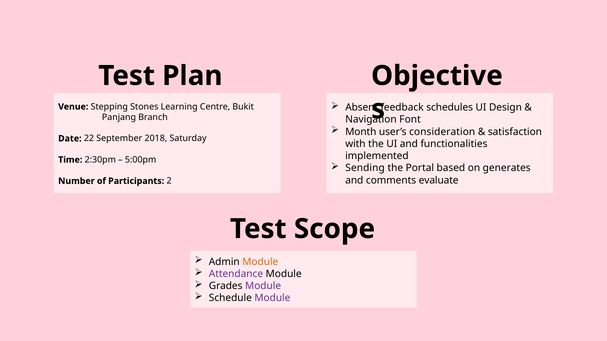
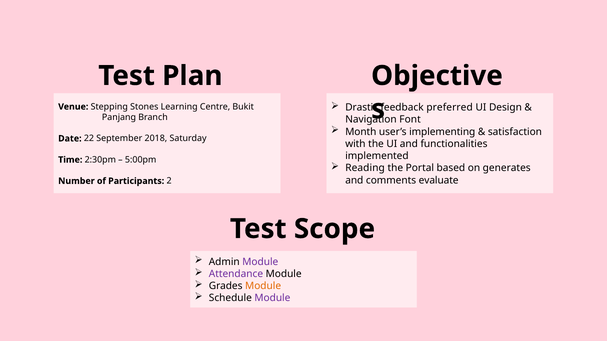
Absent: Absent -> Drastic
schedules: schedules -> preferred
consideration: consideration -> implementing
Sending: Sending -> Reading
Module at (260, 262) colour: orange -> purple
Module at (263, 286) colour: purple -> orange
